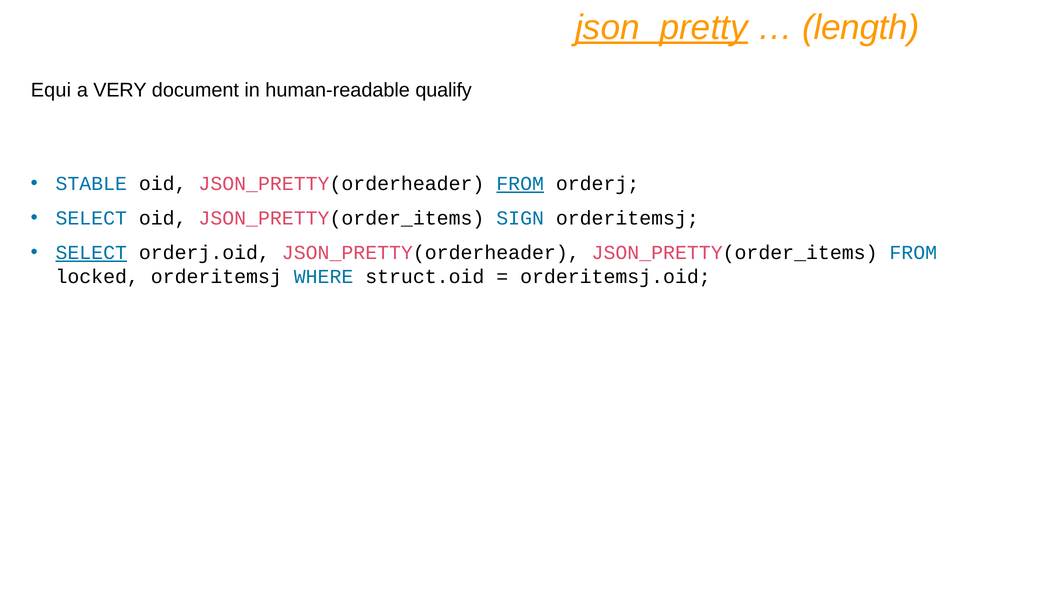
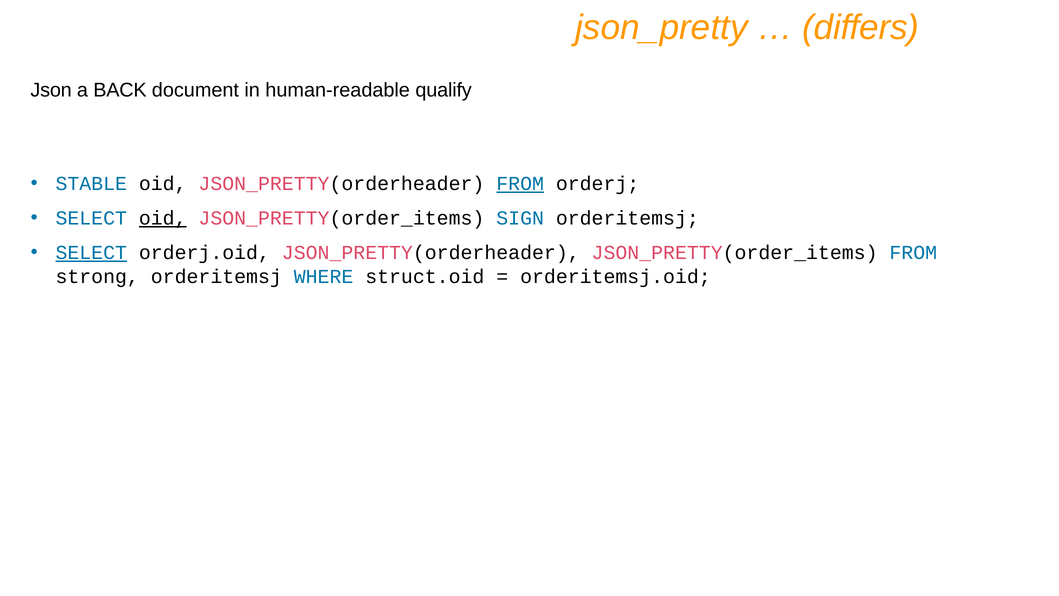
json_pretty underline: present -> none
length: length -> differs
Equi: Equi -> Json
VERY: VERY -> BACK
oid at (163, 218) underline: none -> present
locked: locked -> strong
